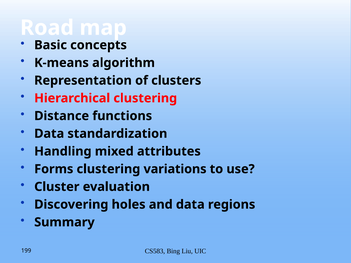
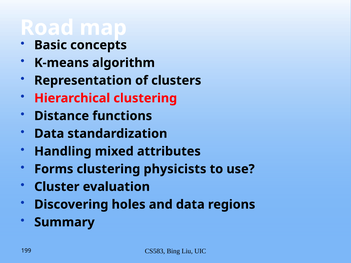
variations: variations -> physicists
